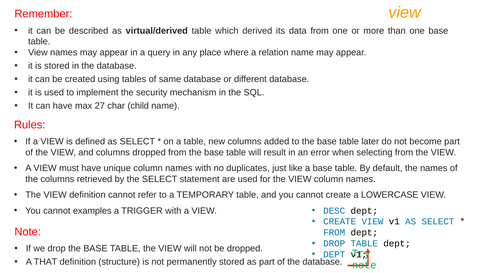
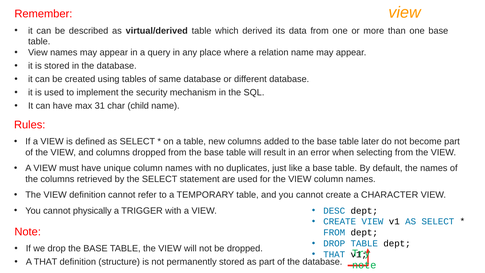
27: 27 -> 31
LOWERCASE: LOWERCASE -> CHARACTER
examples: examples -> physically
DEPT at (334, 254): DEPT -> THAT
